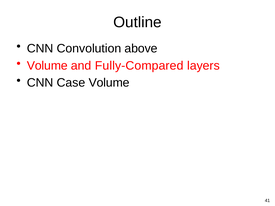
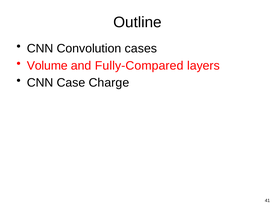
above: above -> cases
Case Volume: Volume -> Charge
